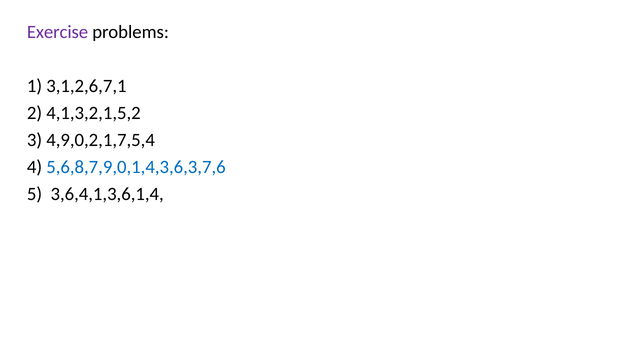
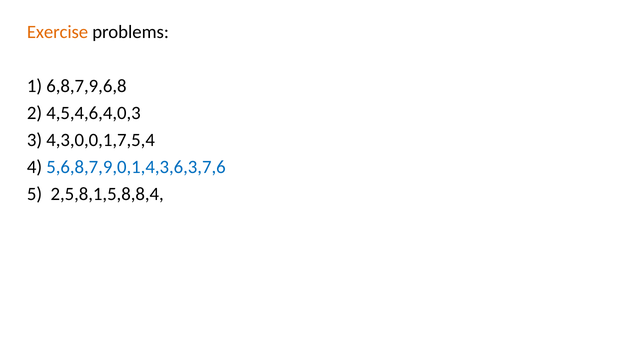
Exercise colour: purple -> orange
3,1,2,6,7,1: 3,1,2,6,7,1 -> 6,8,7,9,6,8
4,1,3,2,1,5,2: 4,1,3,2,1,5,2 -> 4,5,4,6,4,0,3
4,9,0,2,1,7,5,4: 4,9,0,2,1,7,5,4 -> 4,3,0,0,1,7,5,4
3,6,4,1,3,6,1,4: 3,6,4,1,3,6,1,4 -> 2,5,8,1,5,8,8,4
